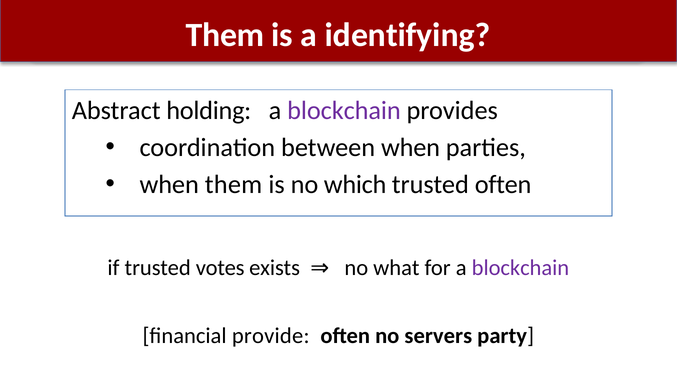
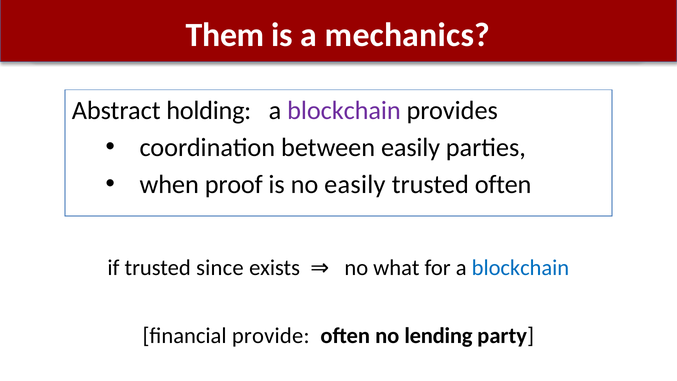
identifying: identifying -> mechanics
between when: when -> easily
when them: them -> proof
no which: which -> easily
votes: votes -> since
blockchain at (520, 268) colour: purple -> blue
servers: servers -> lending
